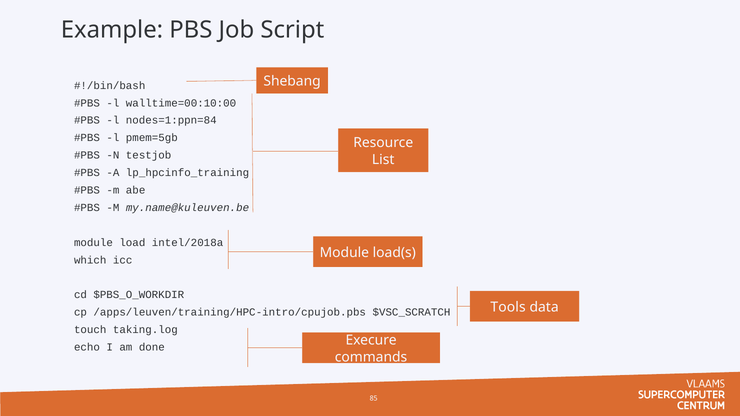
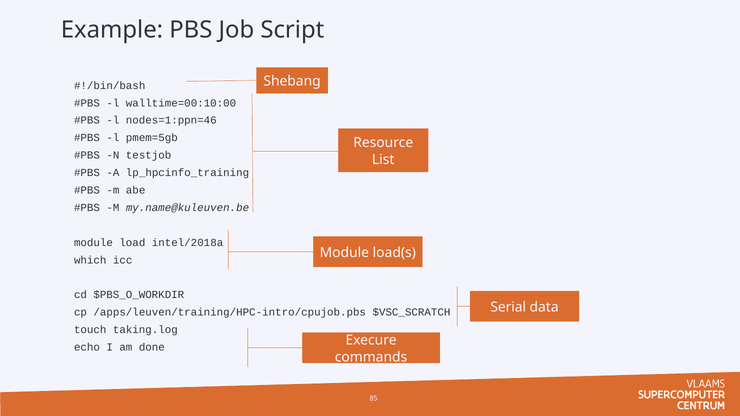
nodes=1:ppn=84: nodes=1:ppn=84 -> nodes=1:ppn=46
Tools: Tools -> Serial
